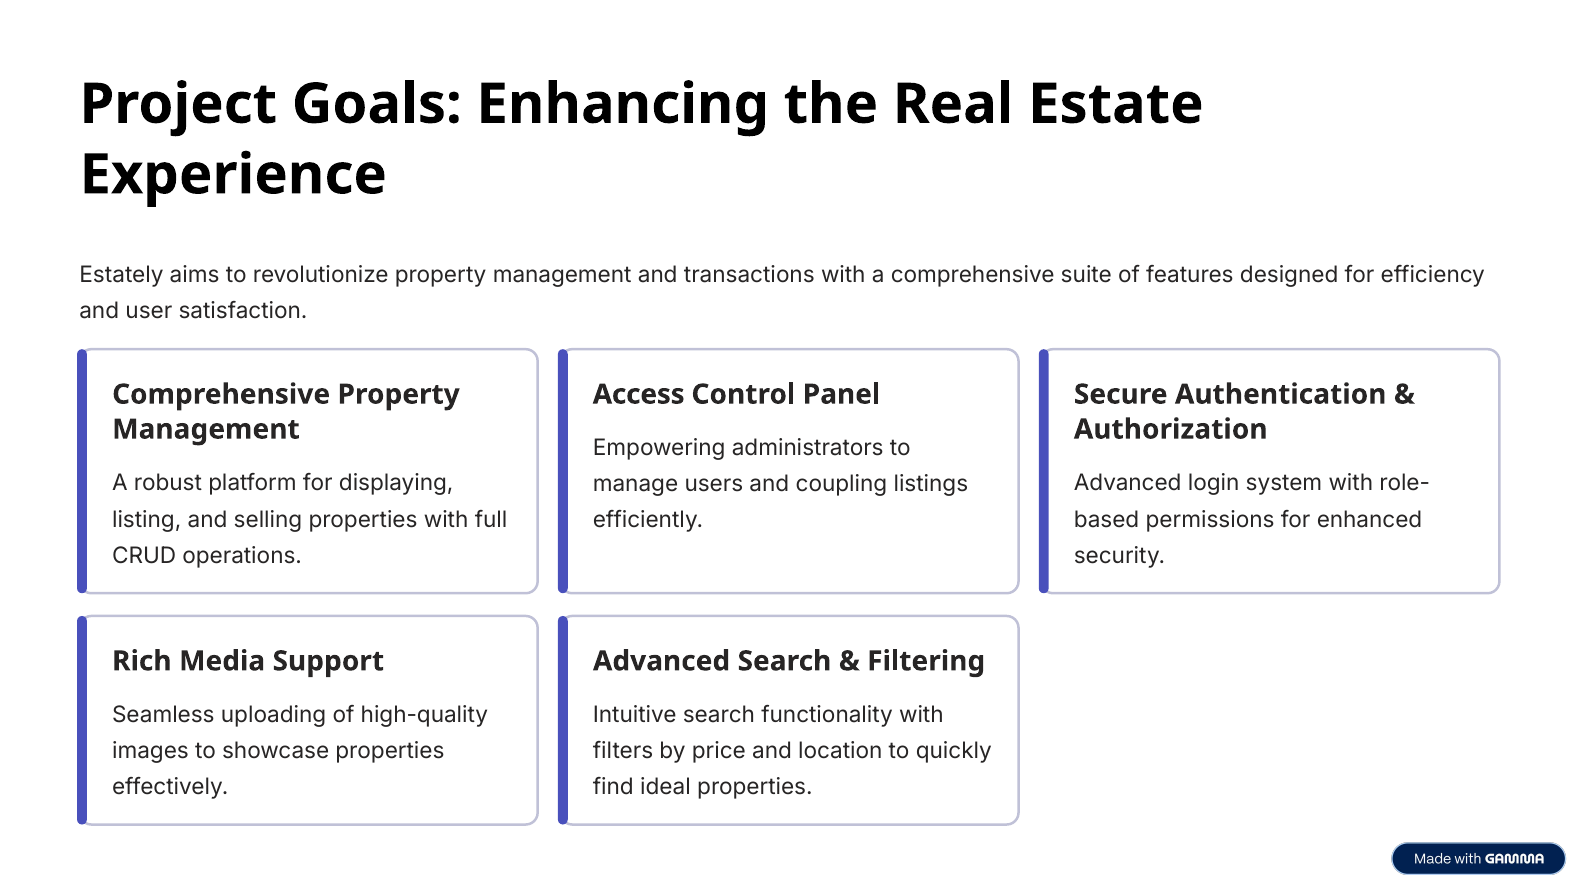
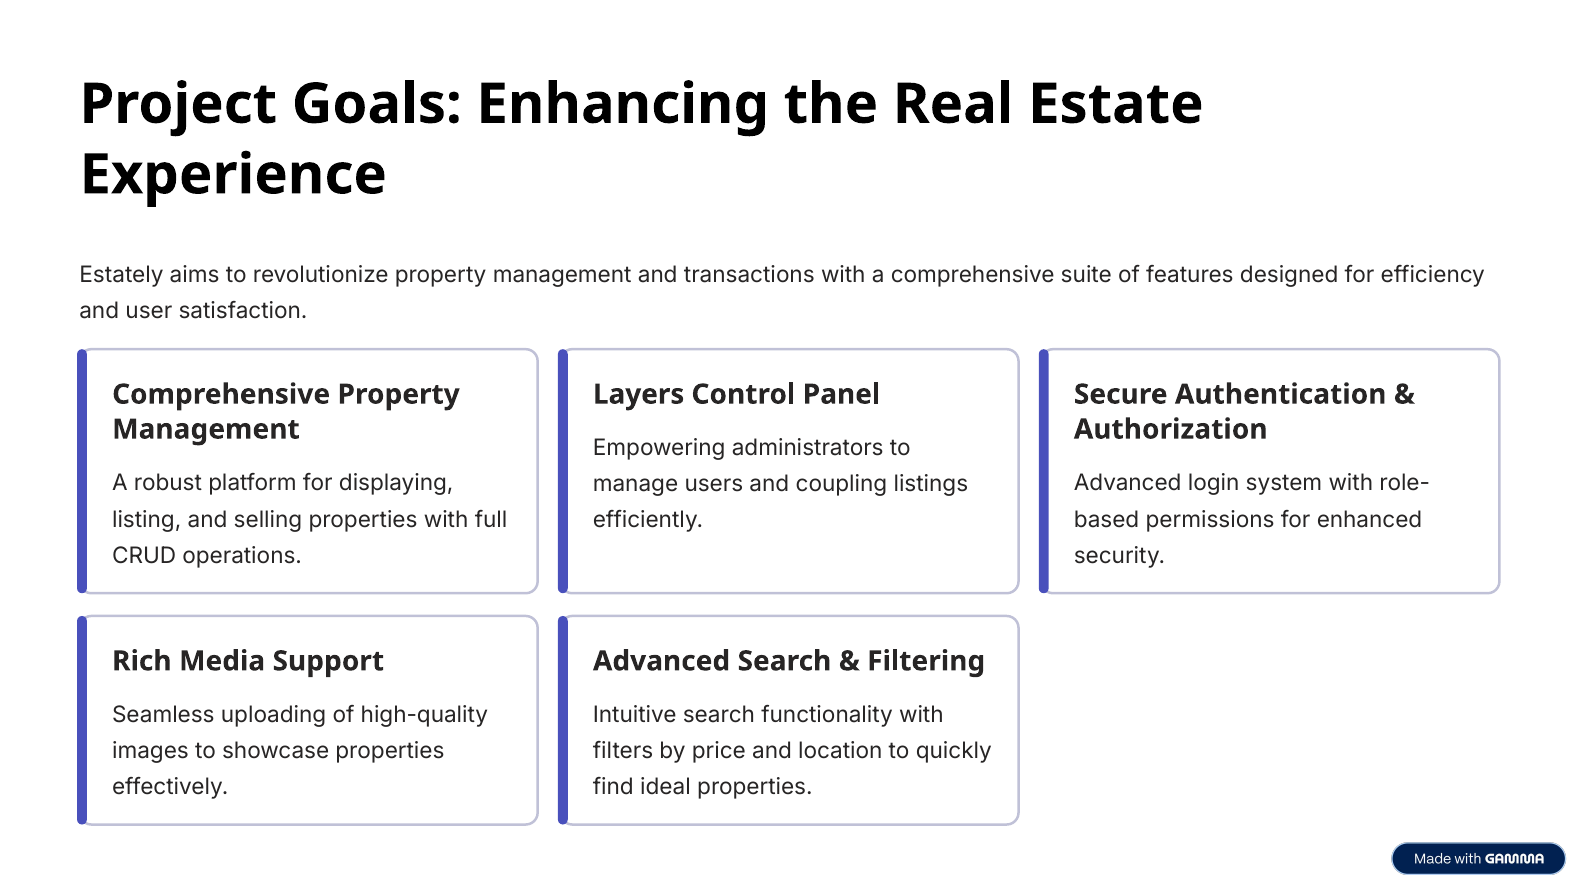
Access: Access -> Layers
